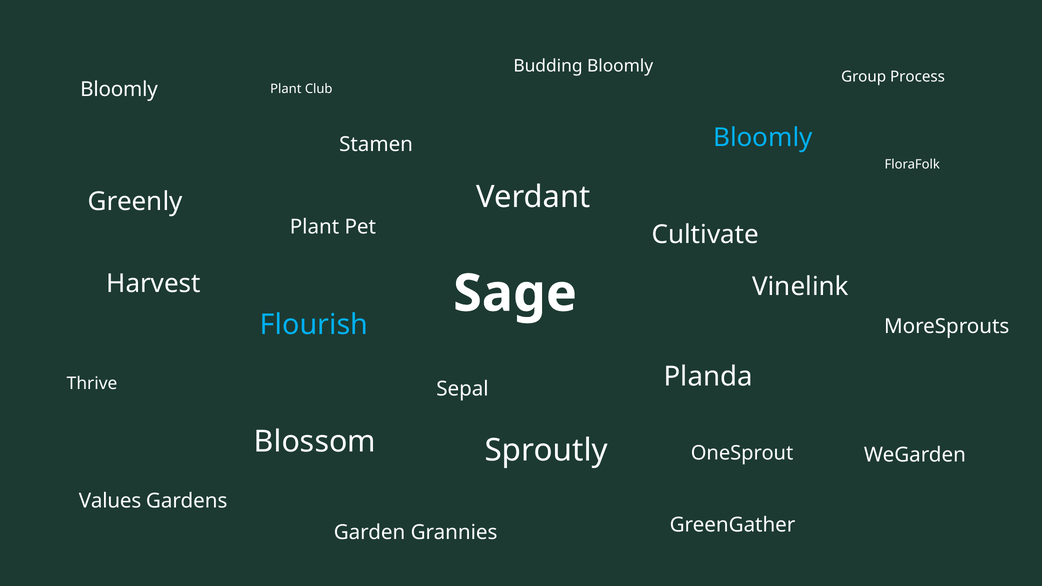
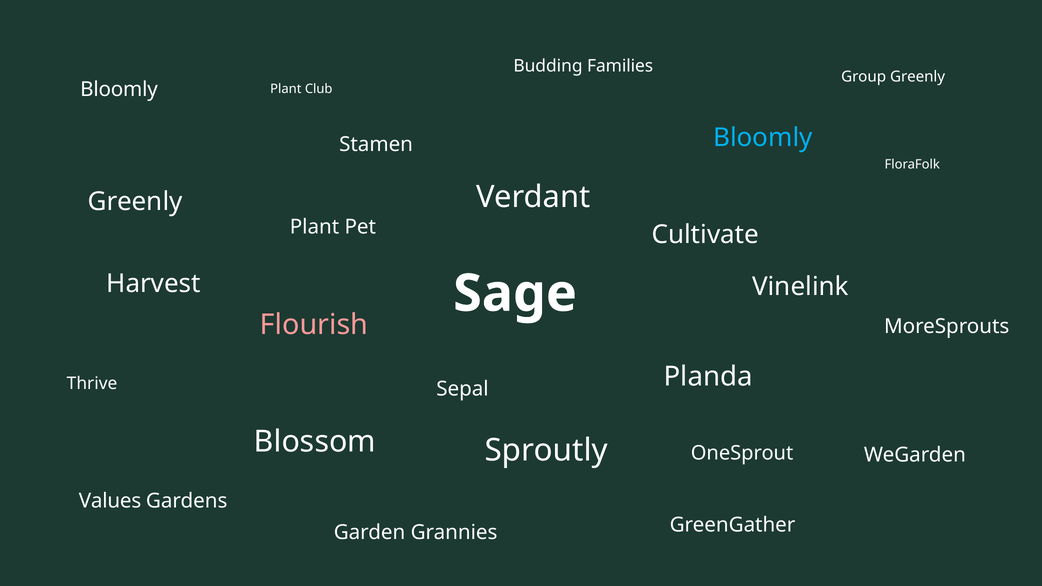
Budding Bloomly: Bloomly -> Families
Group Process: Process -> Greenly
Flourish colour: light blue -> pink
